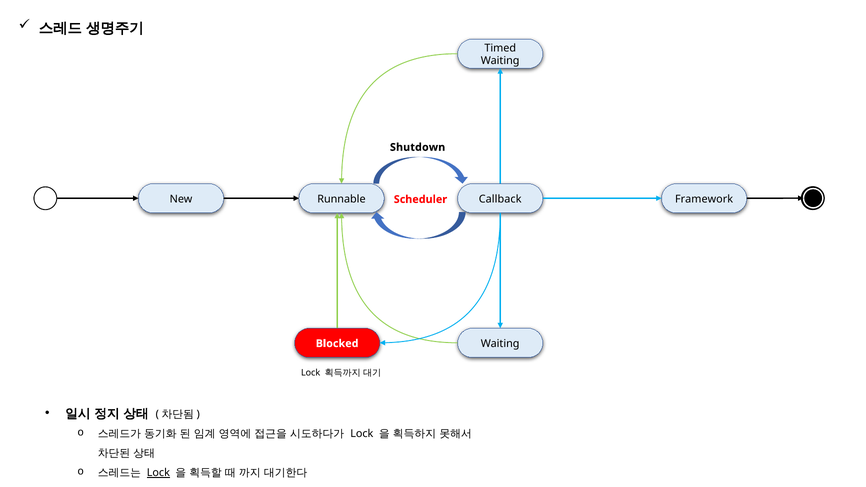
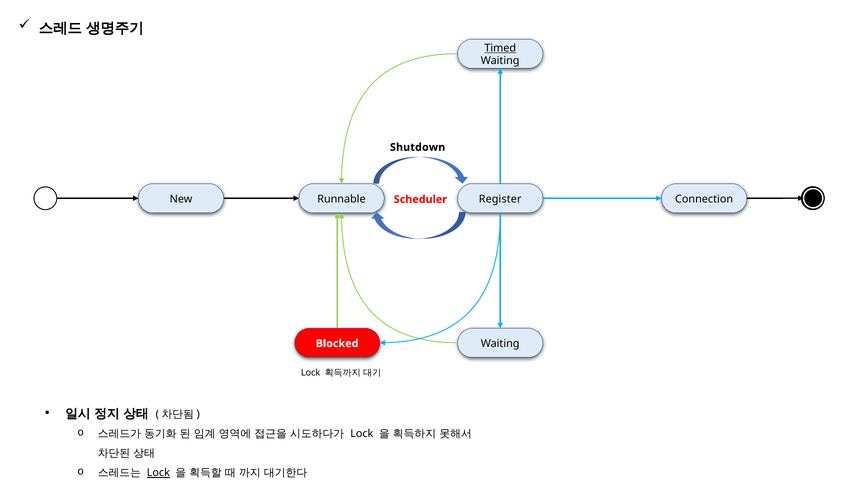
Timed underline: none -> present
Callback: Callback -> Register
Framework: Framework -> Connection
